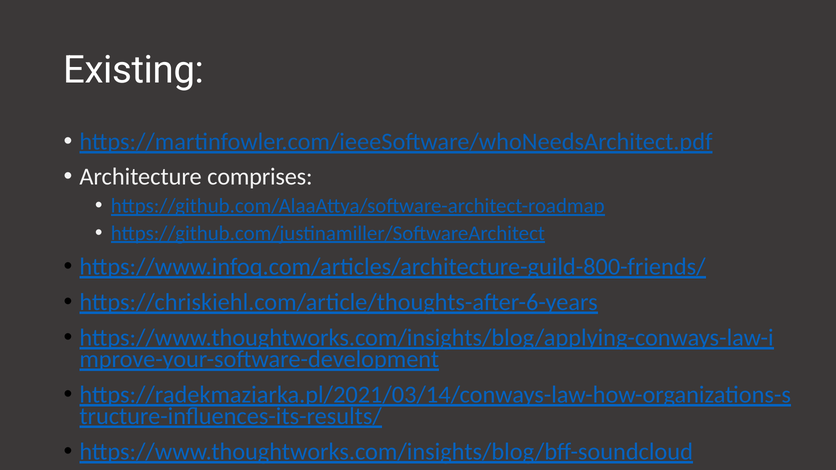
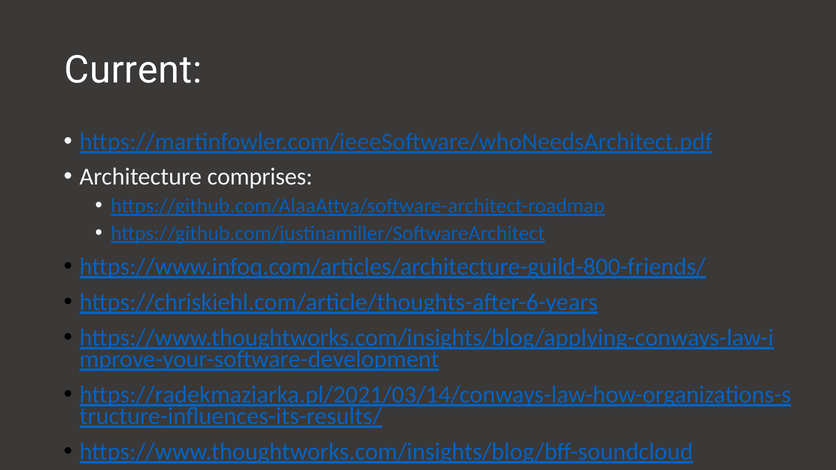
Existing: Existing -> Current
